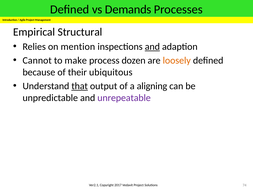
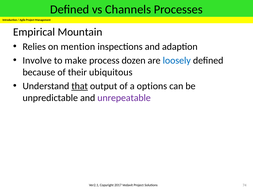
Demands: Demands -> Channels
Structural: Structural -> Mountain
and at (152, 47) underline: present -> none
Cannot: Cannot -> Involve
loosely colour: orange -> blue
aligning: aligning -> options
